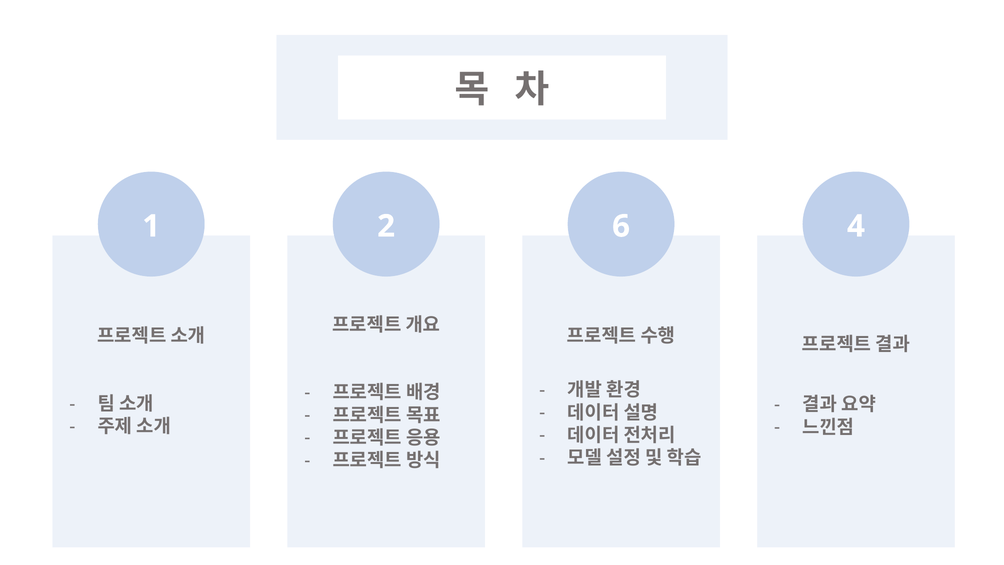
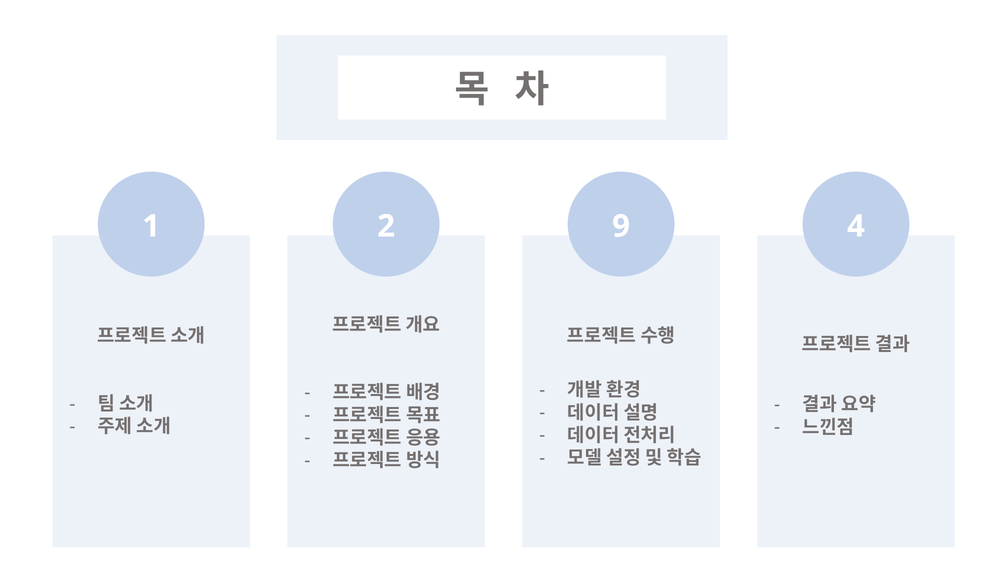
6: 6 -> 9
